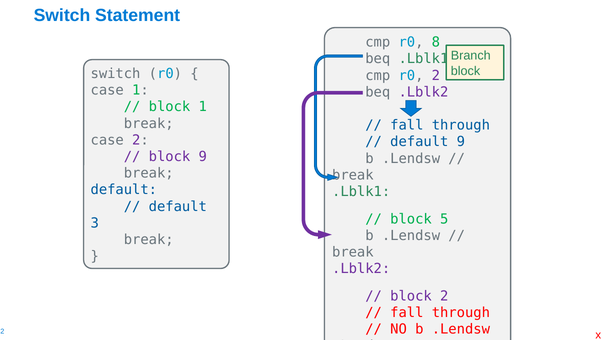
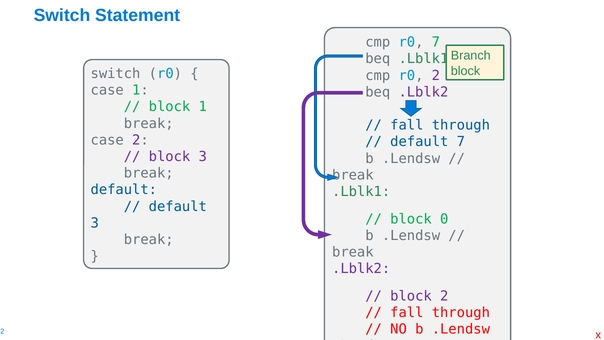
r0 8: 8 -> 7
default 9: 9 -> 7
block 9: 9 -> 3
5: 5 -> 0
